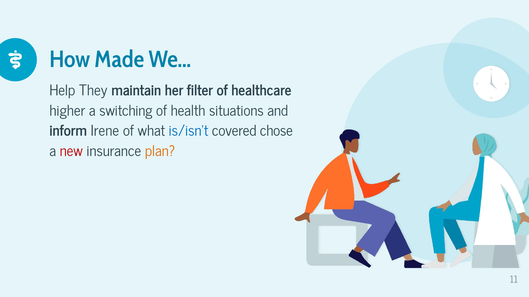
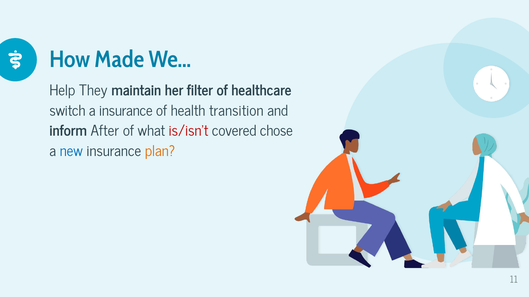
higher: higher -> switch
a switching: switching -> insurance
situations: situations -> transition
Irene: Irene -> After
is/isn't colour: blue -> red
new colour: red -> blue
